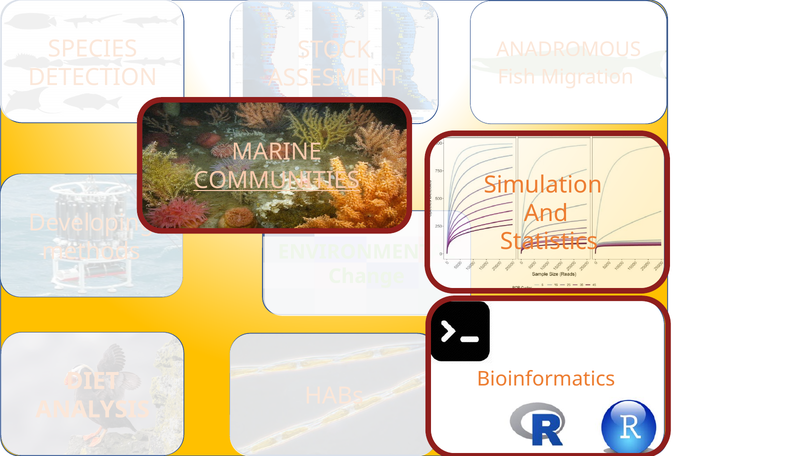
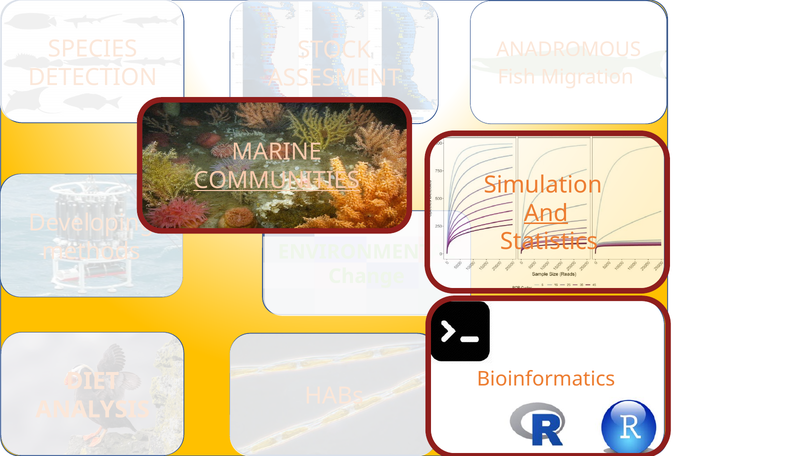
And underline: none -> present
